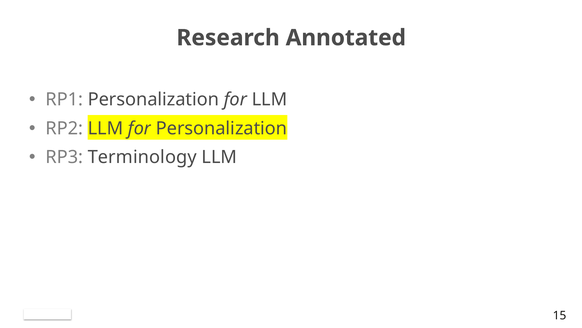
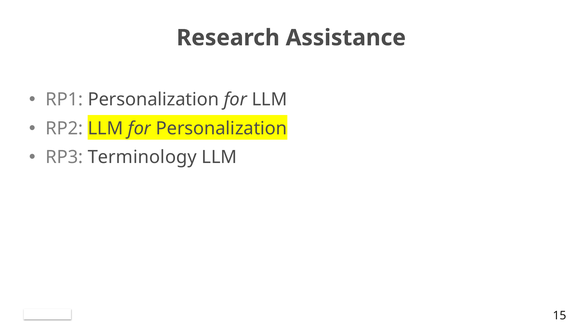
Annotated: Annotated -> Assistance
